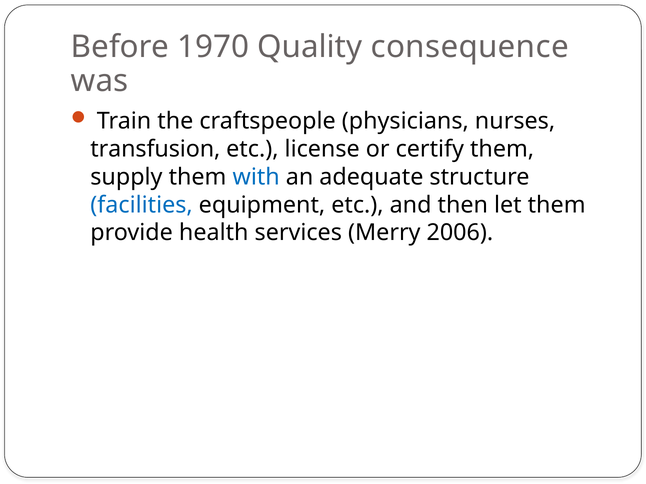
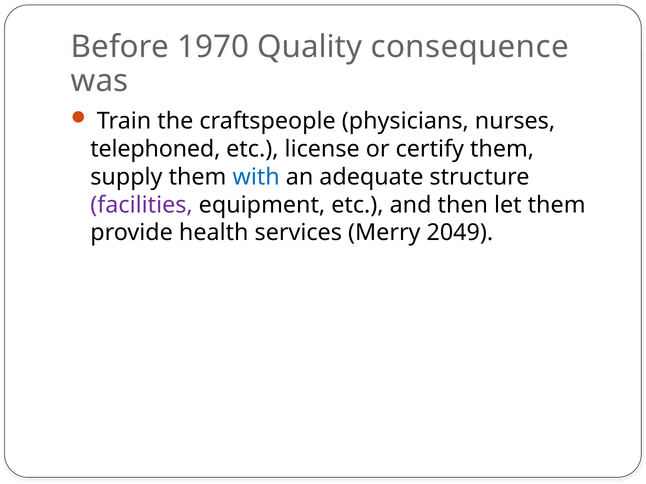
transfusion: transfusion -> telephoned
facilities colour: blue -> purple
2006: 2006 -> 2049
